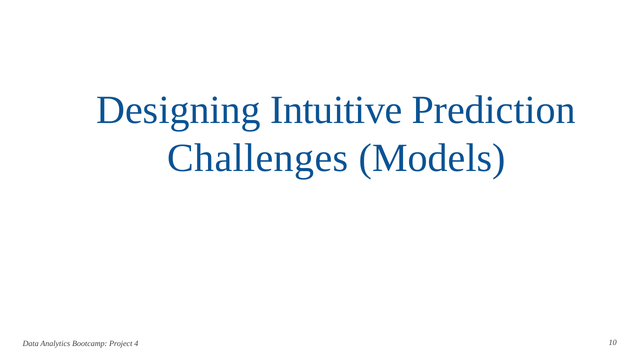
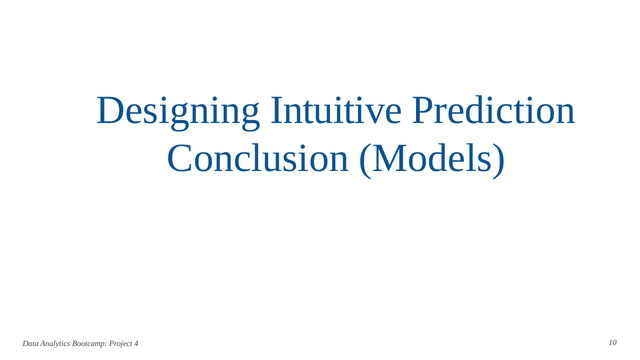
Challenges: Challenges -> Conclusion
